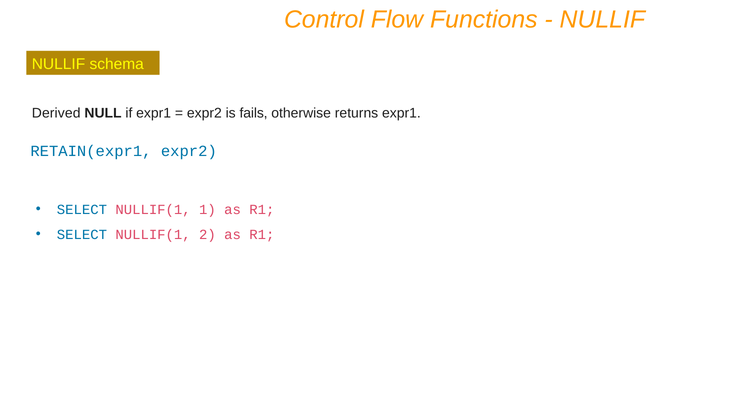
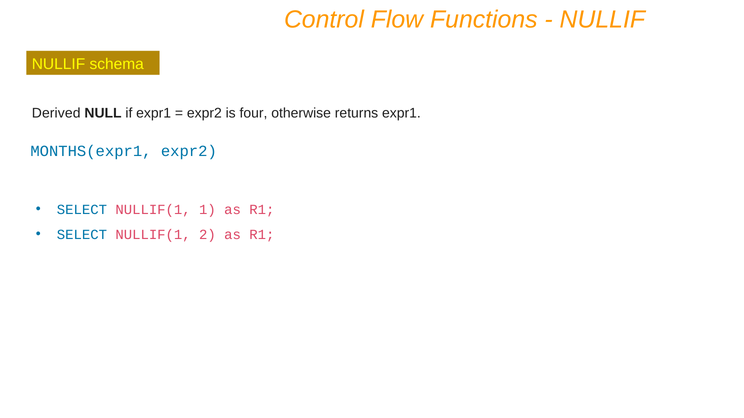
fails: fails -> four
RETAIN(expr1: RETAIN(expr1 -> MONTHS(expr1
